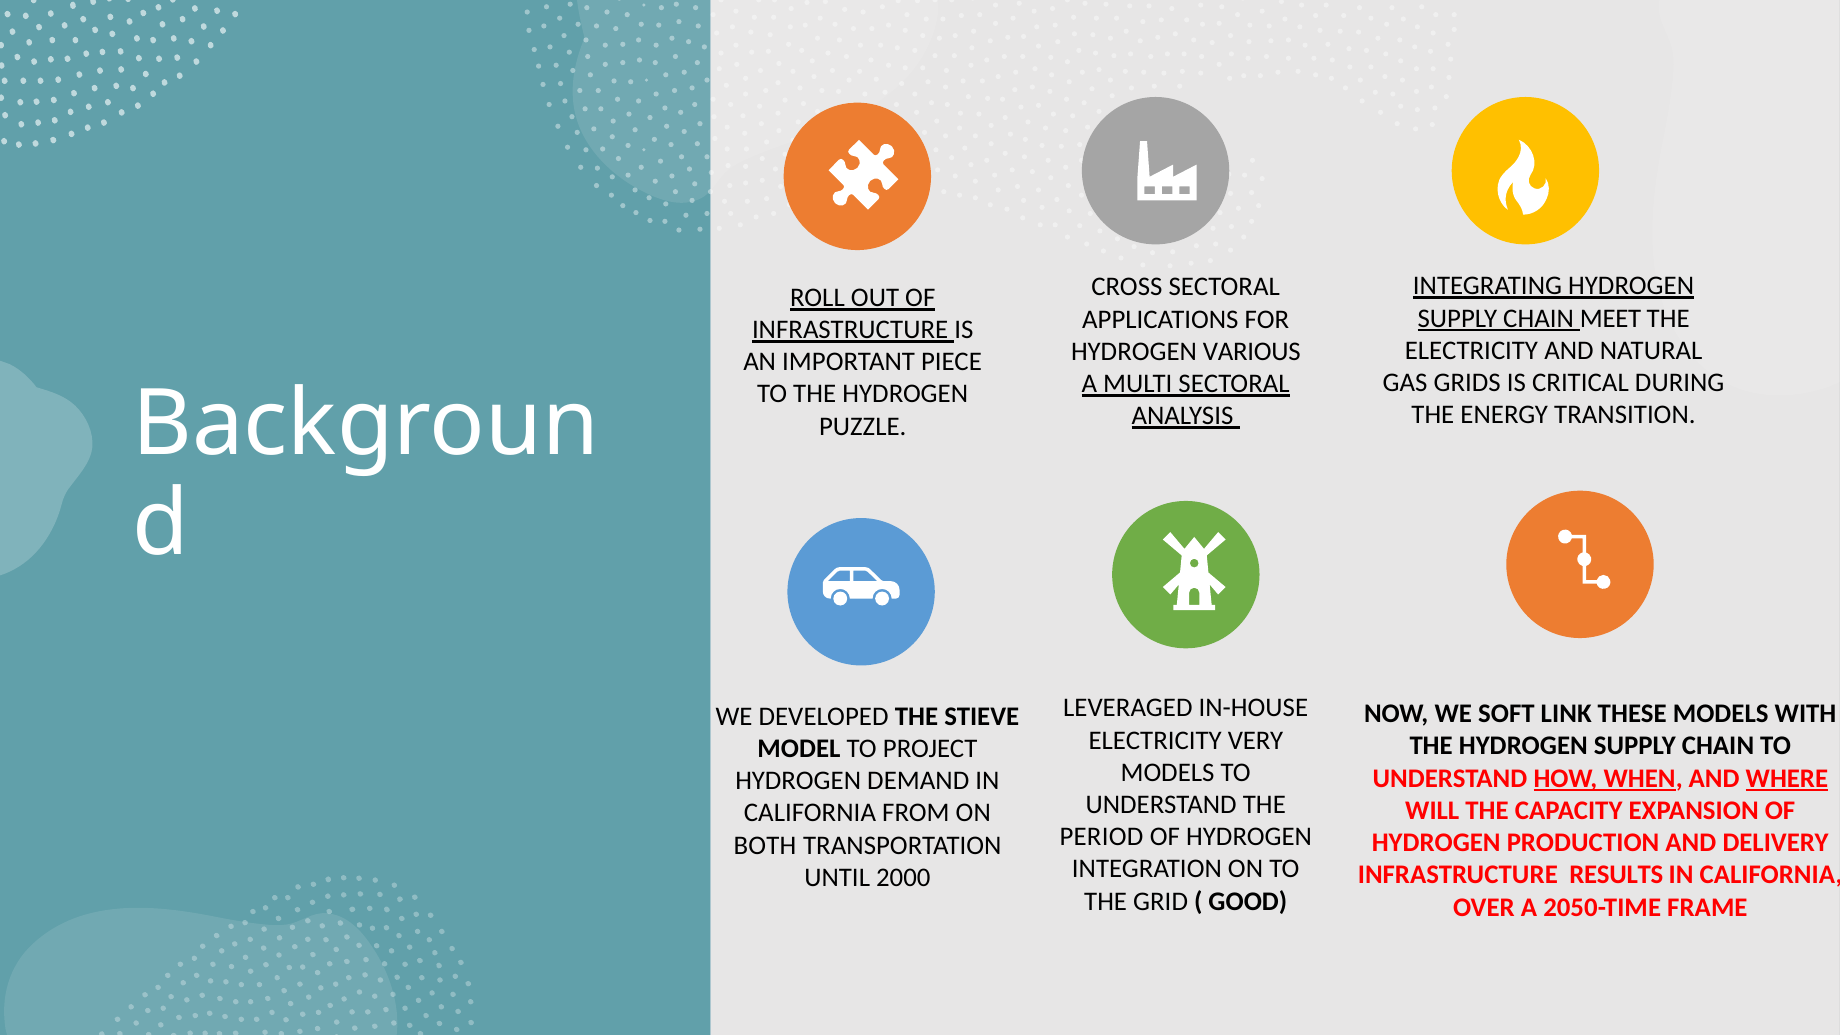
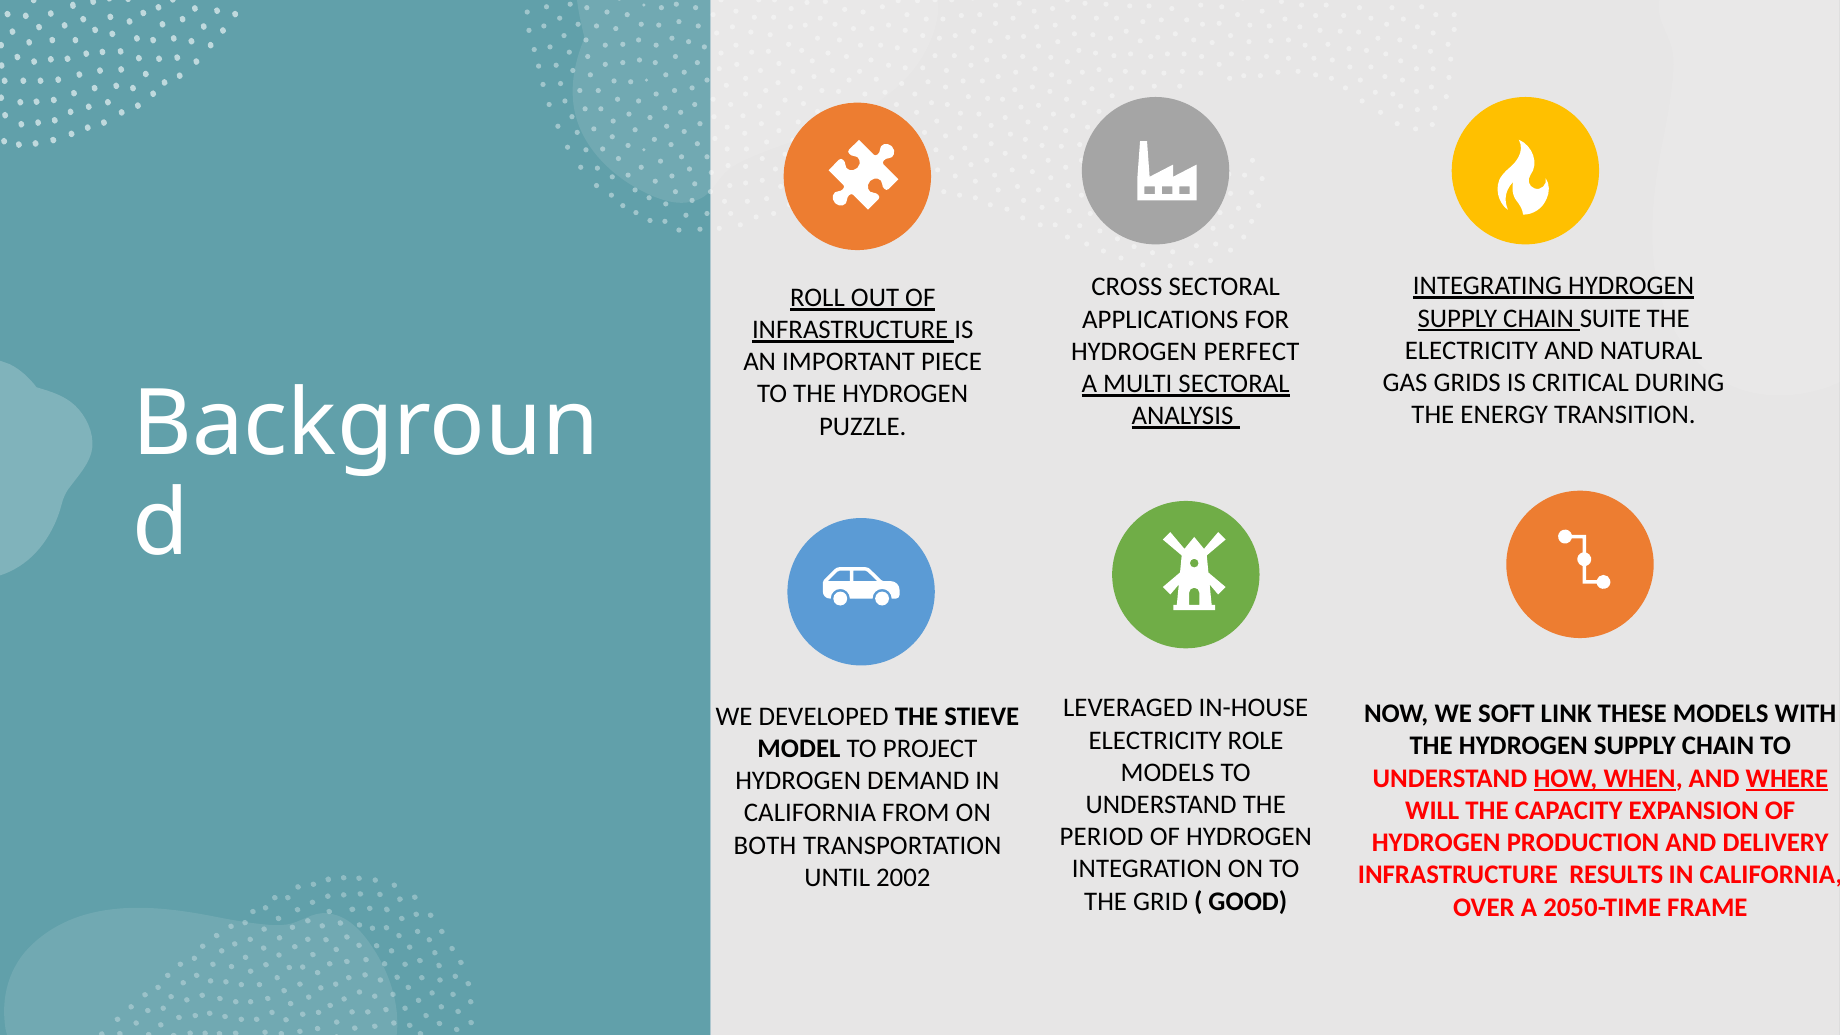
MEET: MEET -> SUITE
VARIOUS: VARIOUS -> PERFECT
VERY: VERY -> ROLE
2000: 2000 -> 2002
